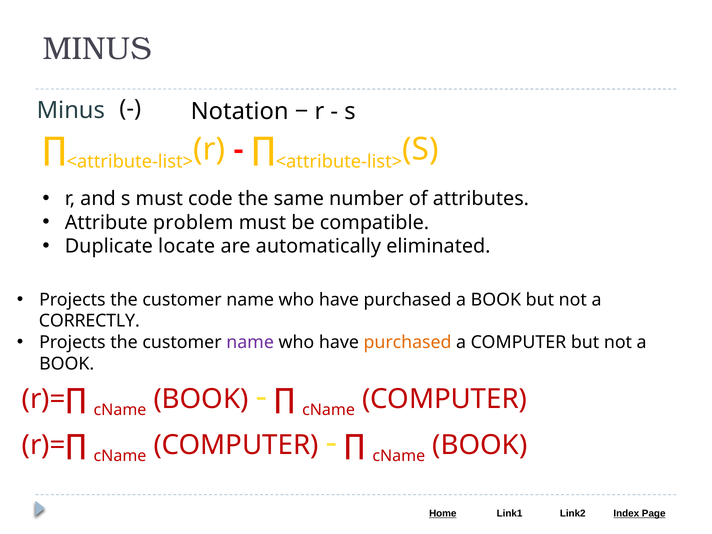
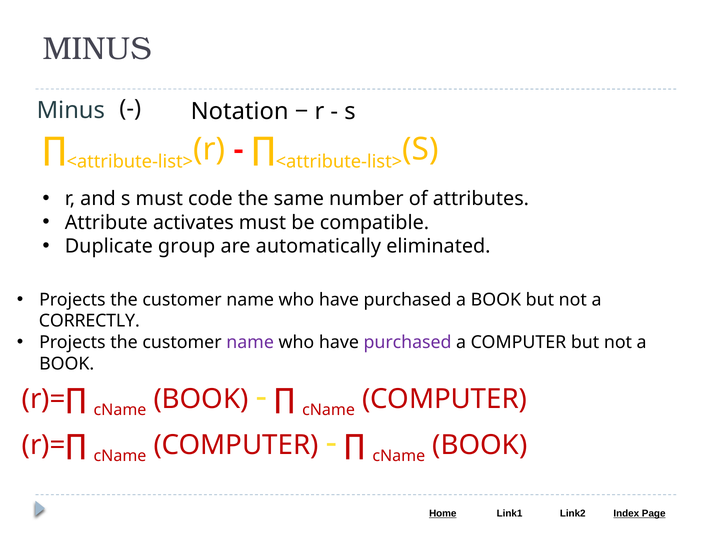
problem: problem -> activates
locate: locate -> group
purchased at (408, 342) colour: orange -> purple
